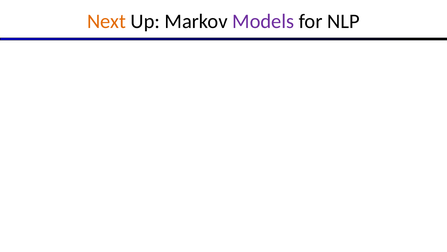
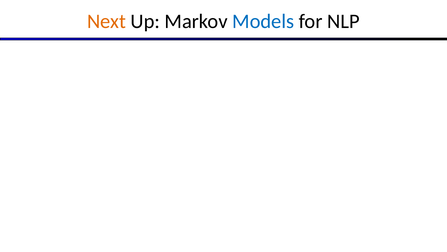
Models colour: purple -> blue
